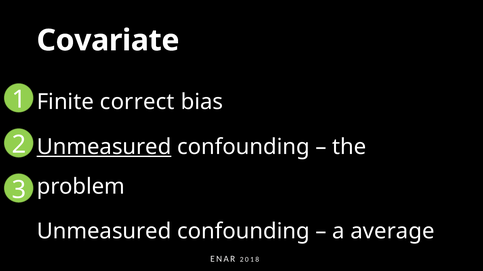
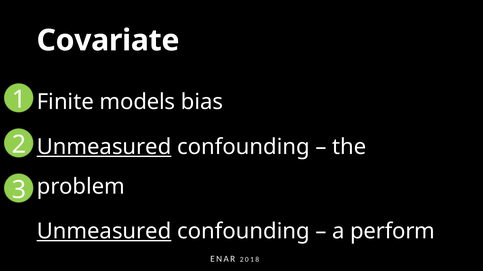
correct: correct -> models
Unmeasured at (104, 232) underline: none -> present
average: average -> perform
